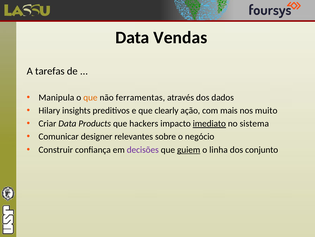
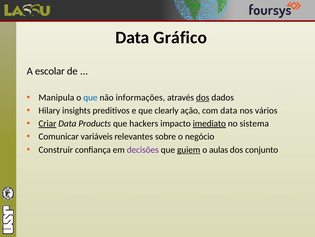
Vendas: Vendas -> Gráfico
tarefas: tarefas -> escolar
que at (90, 97) colour: orange -> blue
ferramentas: ferramentas -> informações
dos at (203, 97) underline: none -> present
com mais: mais -> data
muito: muito -> vários
Criar underline: none -> present
designer: designer -> variáveis
linha: linha -> aulas
